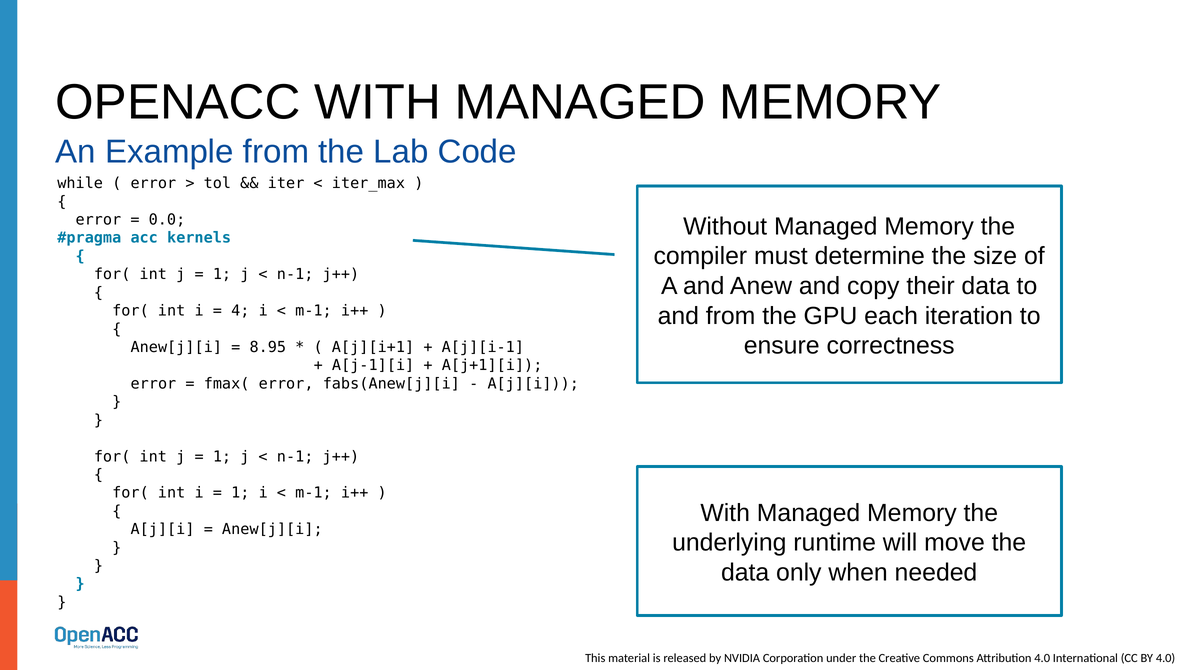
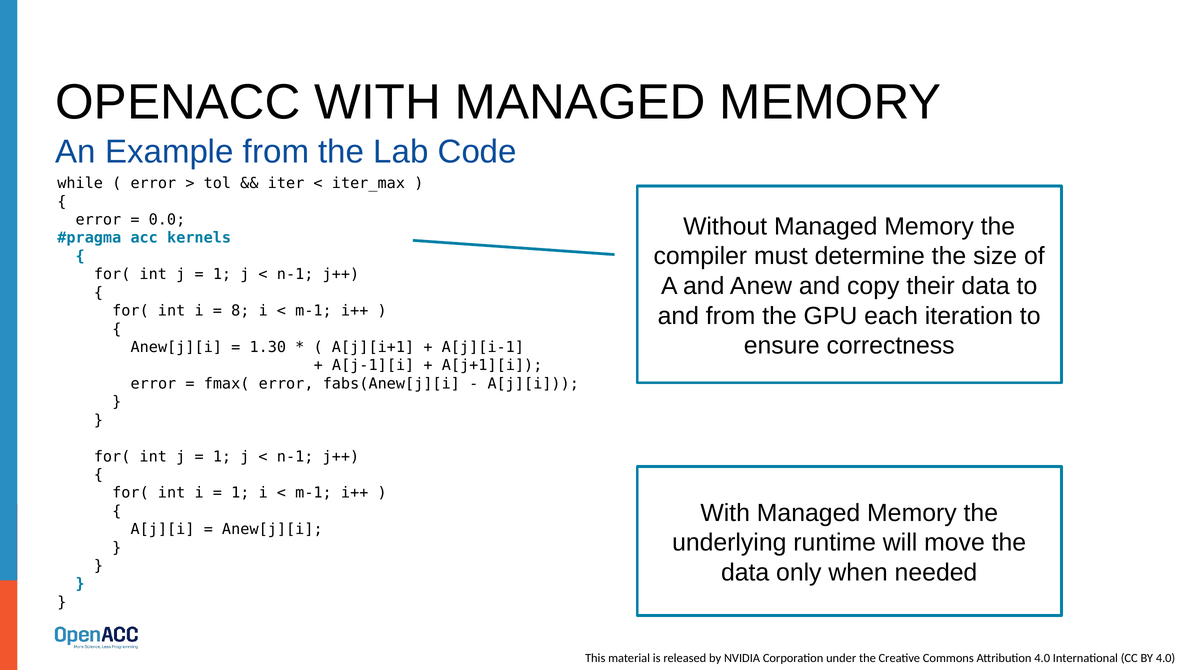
4: 4 -> 8
8.95: 8.95 -> 1.30
